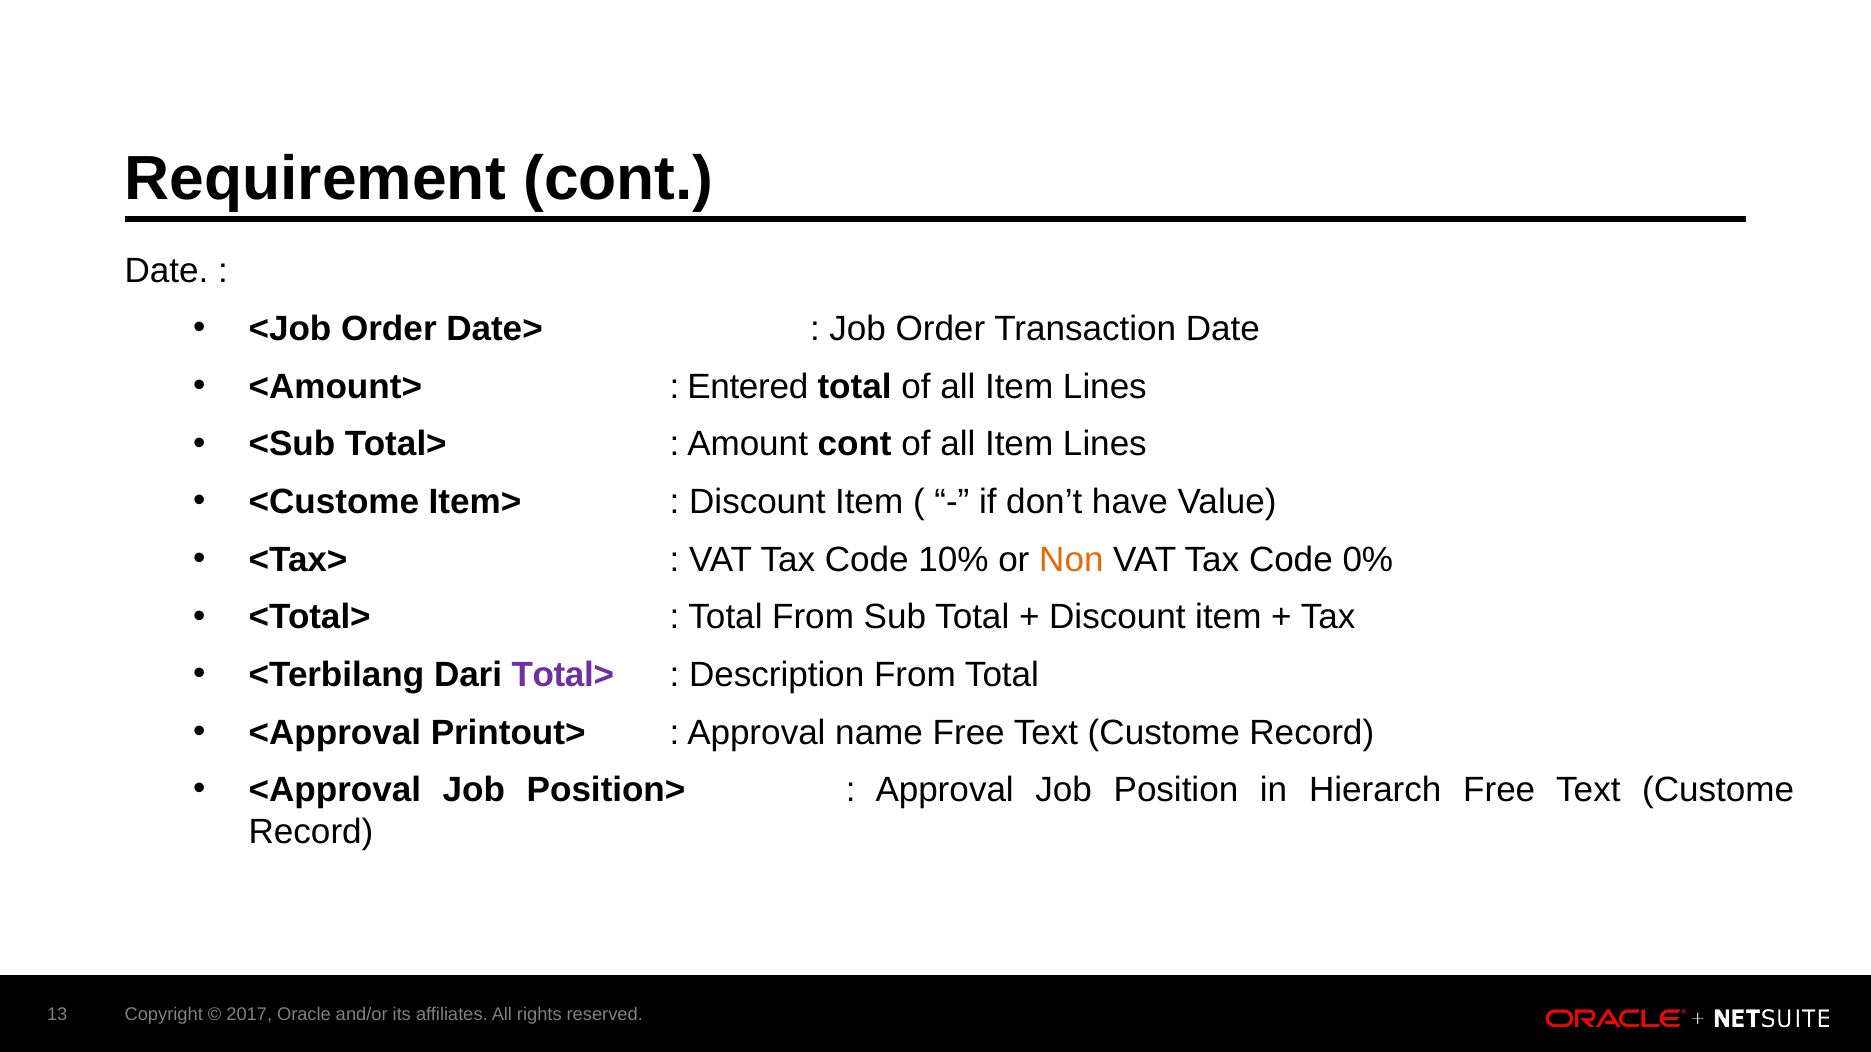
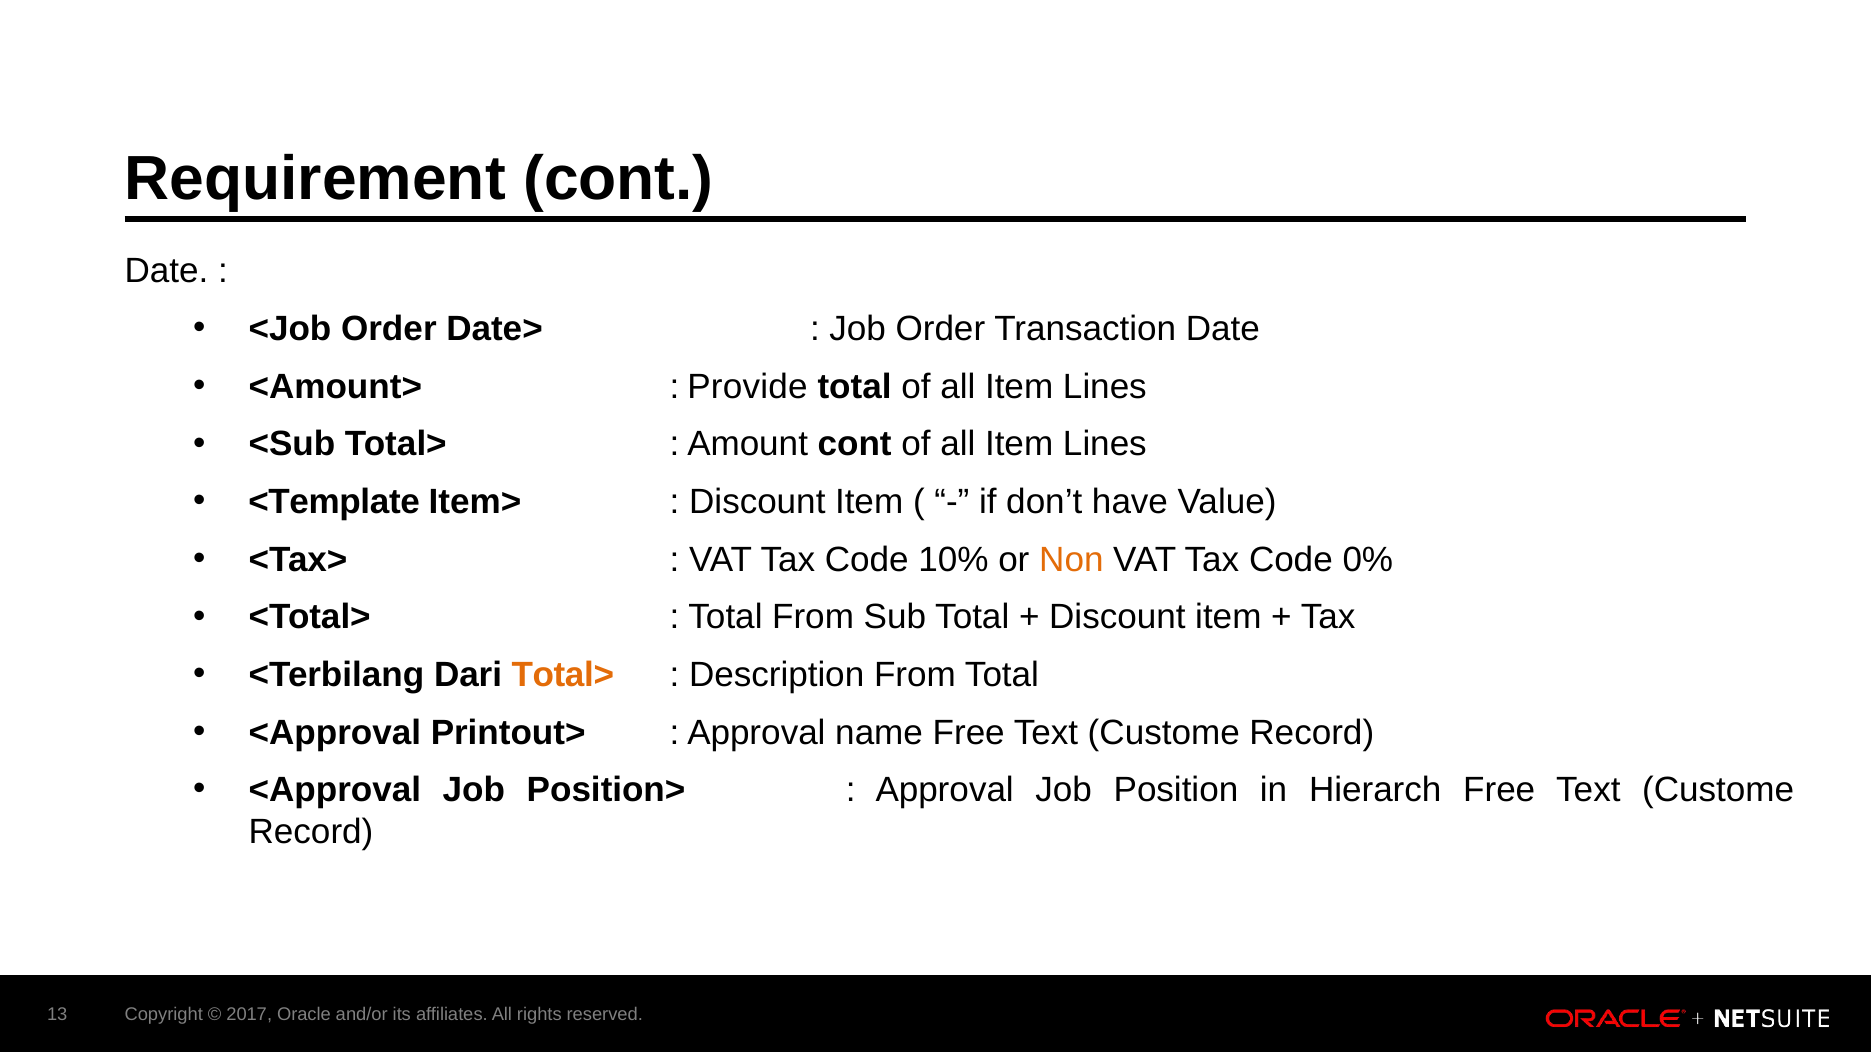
Entered: Entered -> Provide
<Custome: <Custome -> <Template
Total> at (563, 675) colour: purple -> orange
